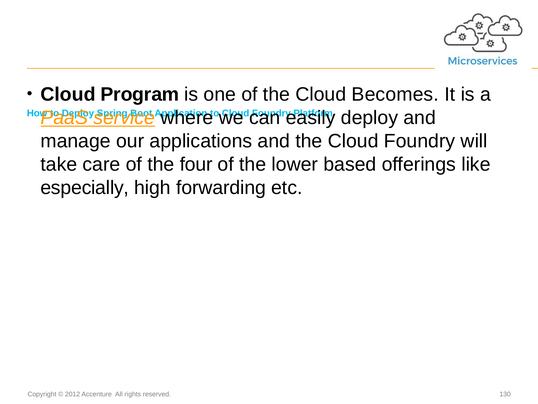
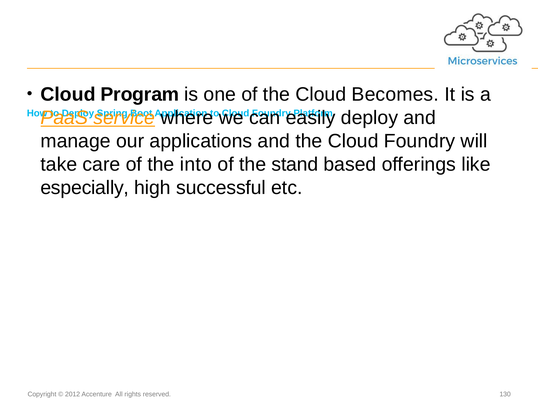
four: four -> into
lower: lower -> stand
forwarding: forwarding -> successful
